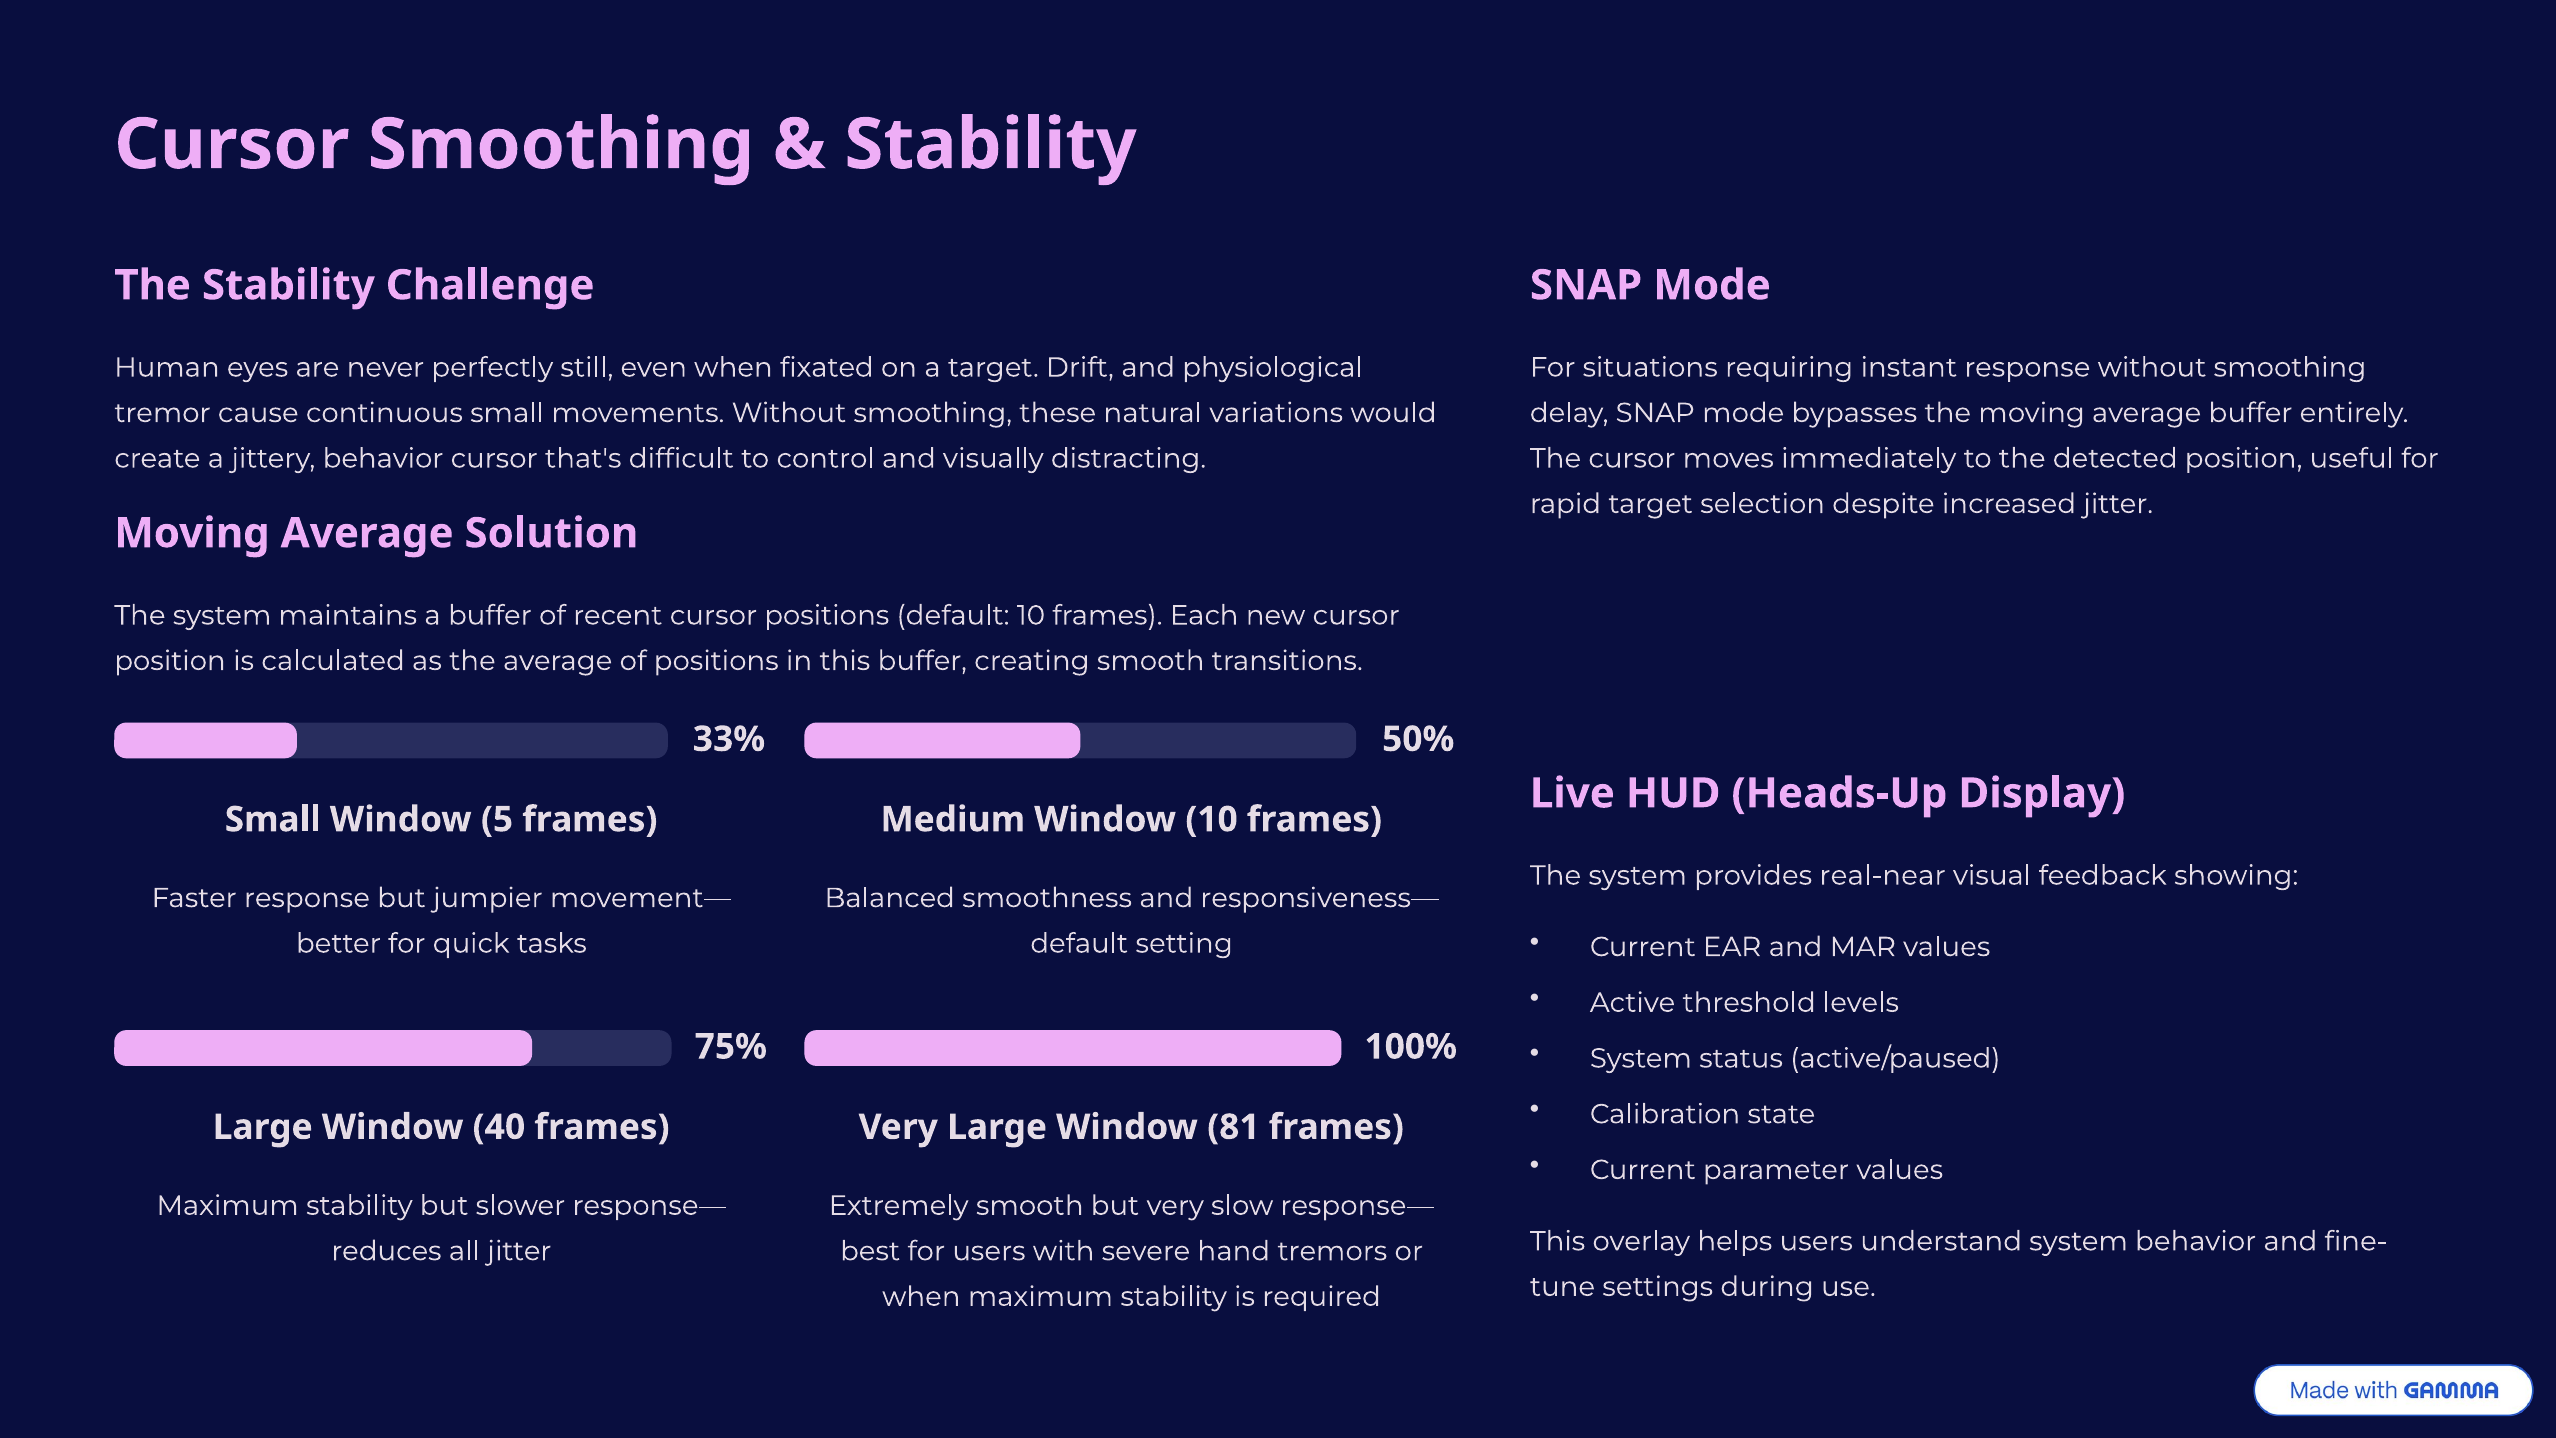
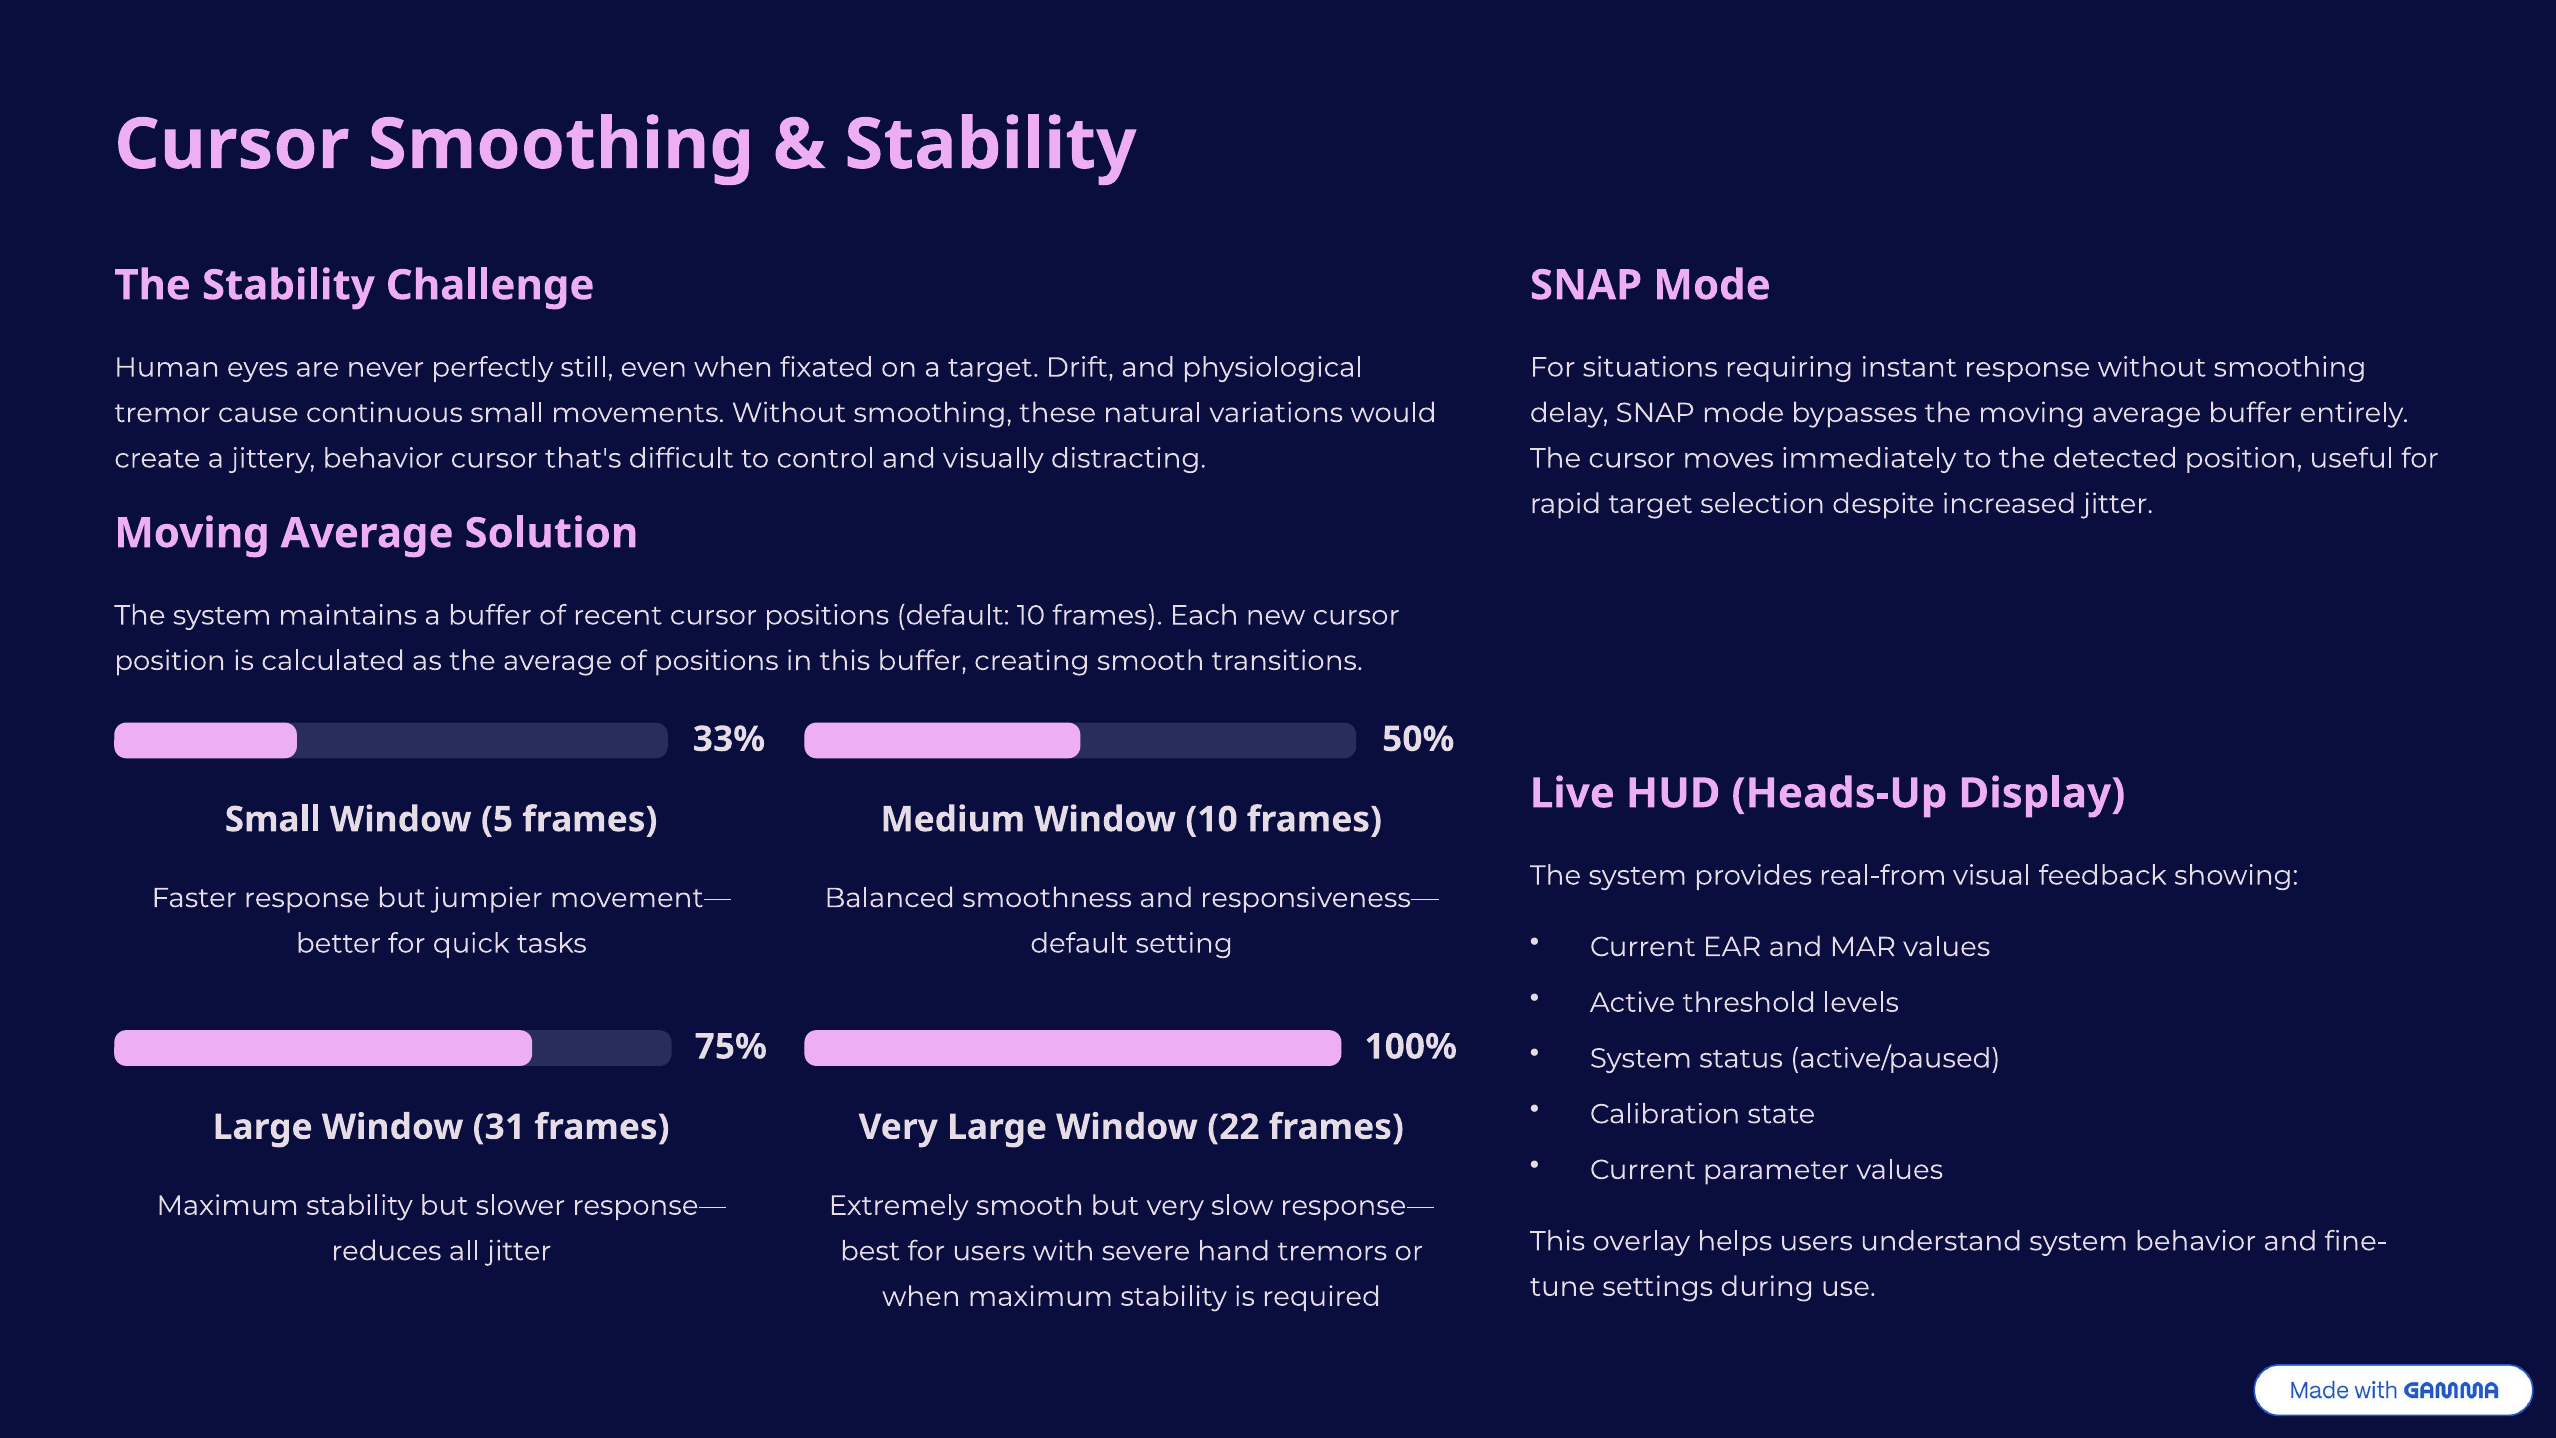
real-near: real-near -> real-from
40: 40 -> 31
81: 81 -> 22
